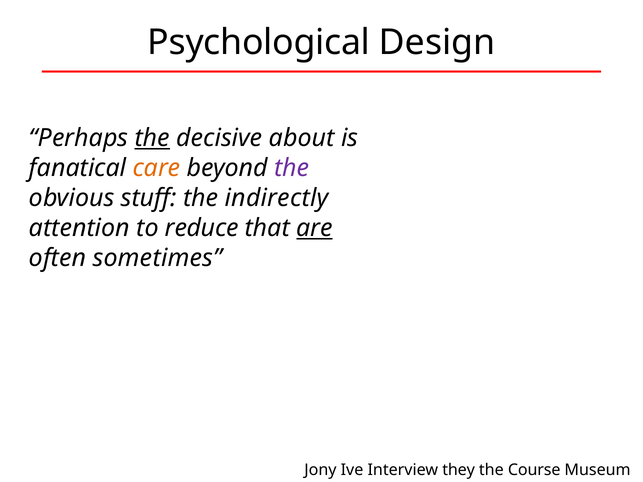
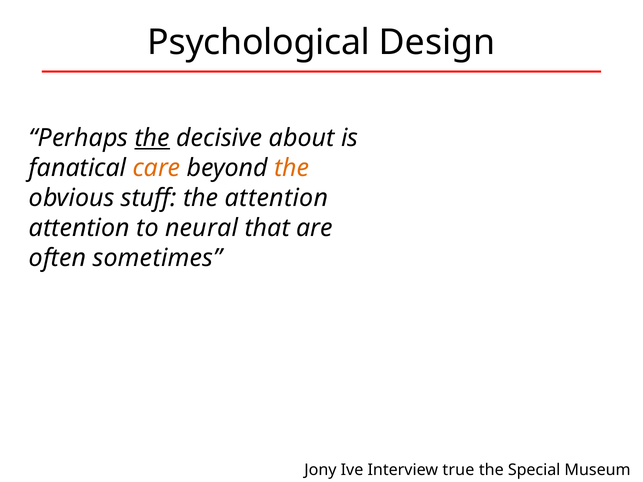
the at (292, 168) colour: purple -> orange
the indirectly: indirectly -> attention
reduce: reduce -> neural
are underline: present -> none
they: they -> true
Course: Course -> Special
